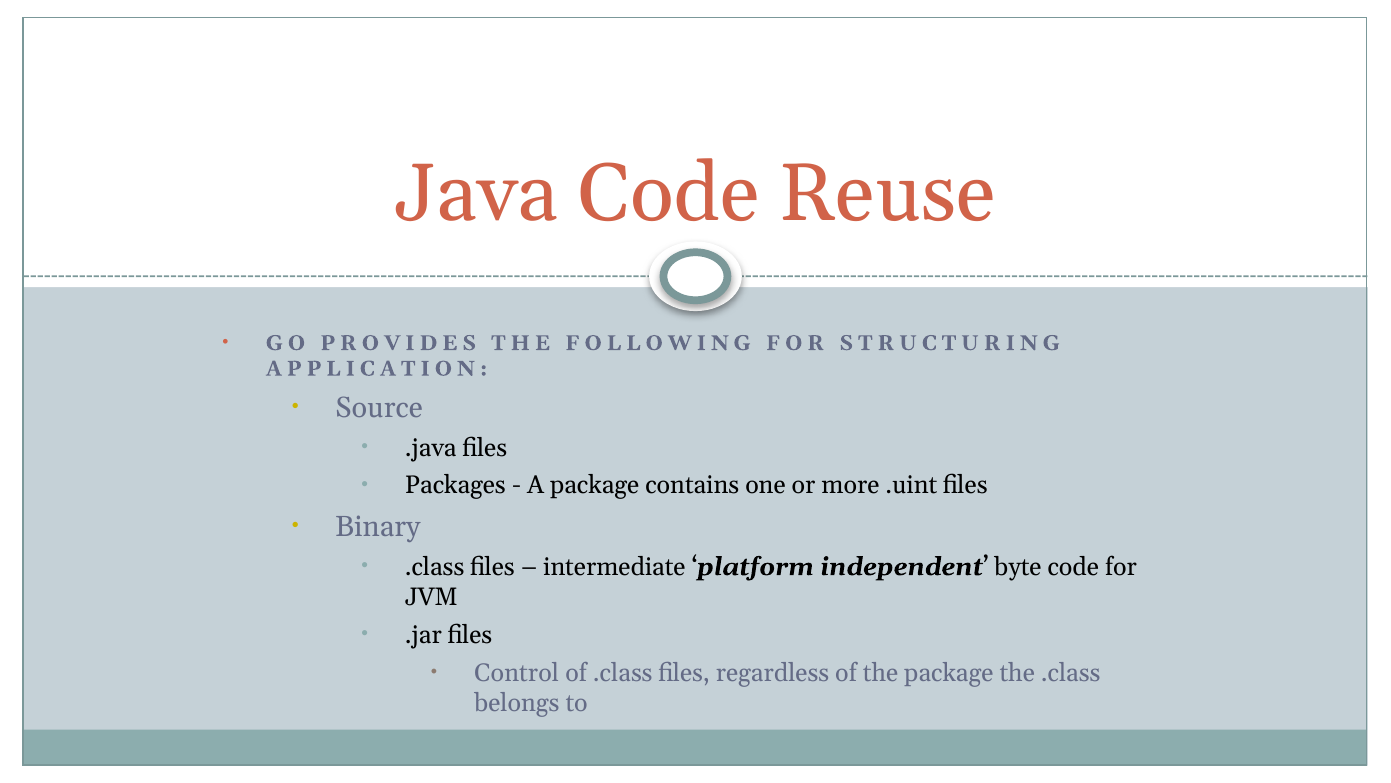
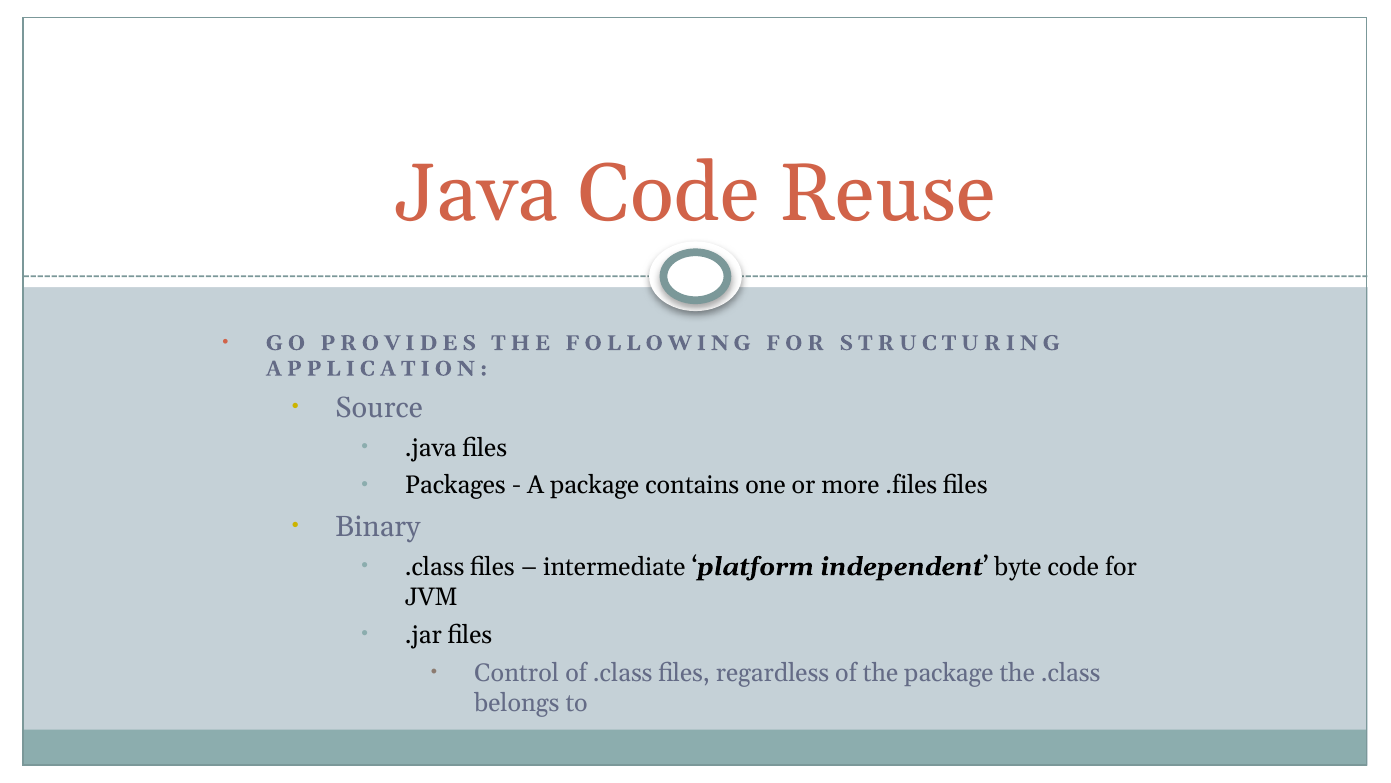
.uint: .uint -> .files
